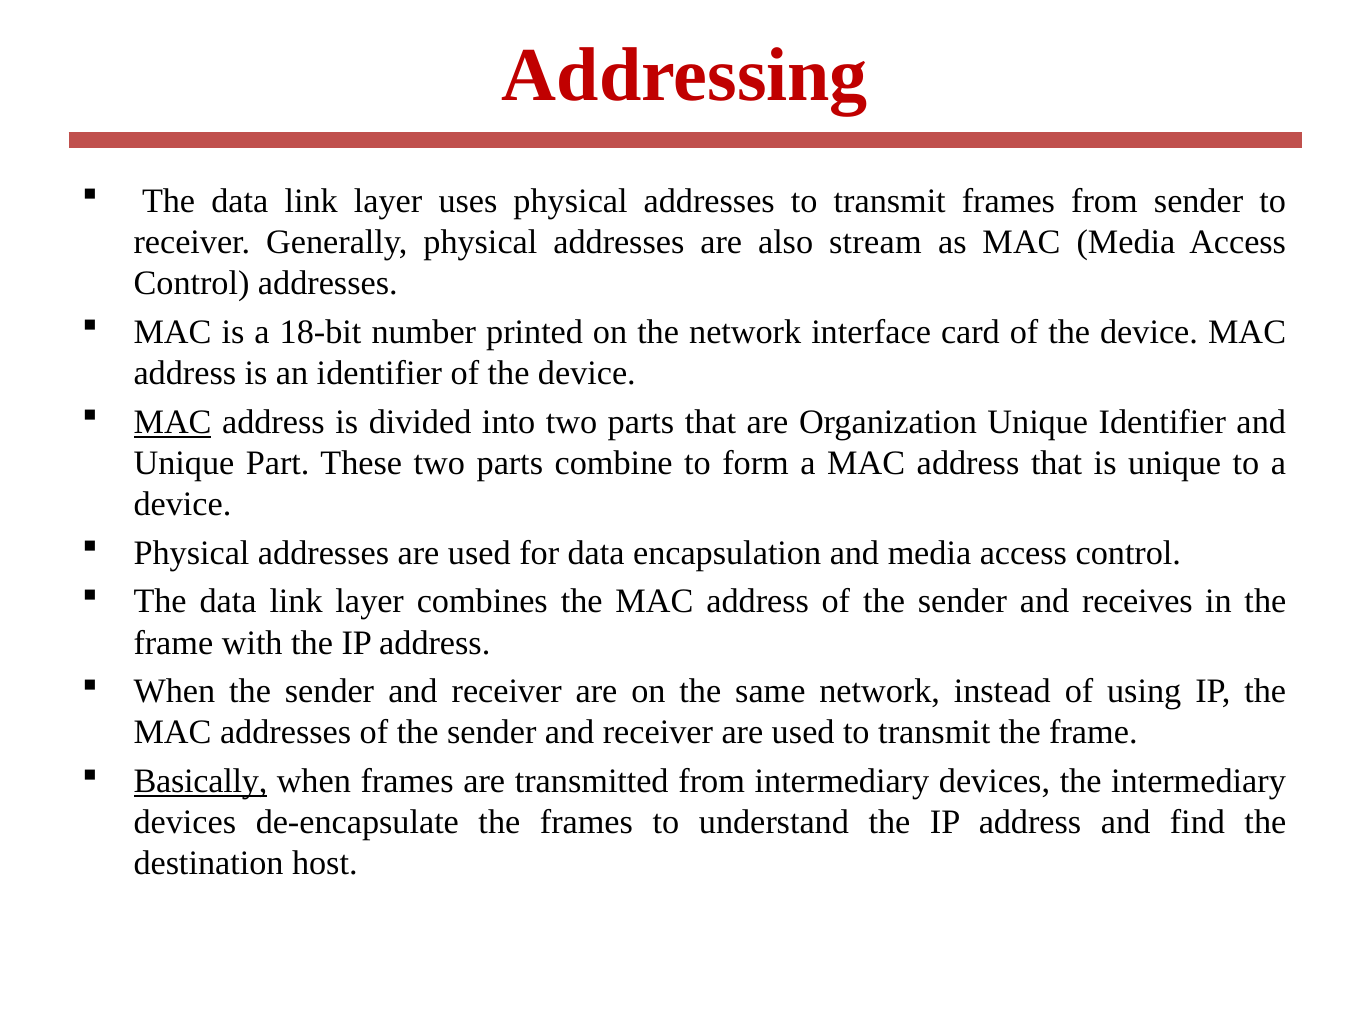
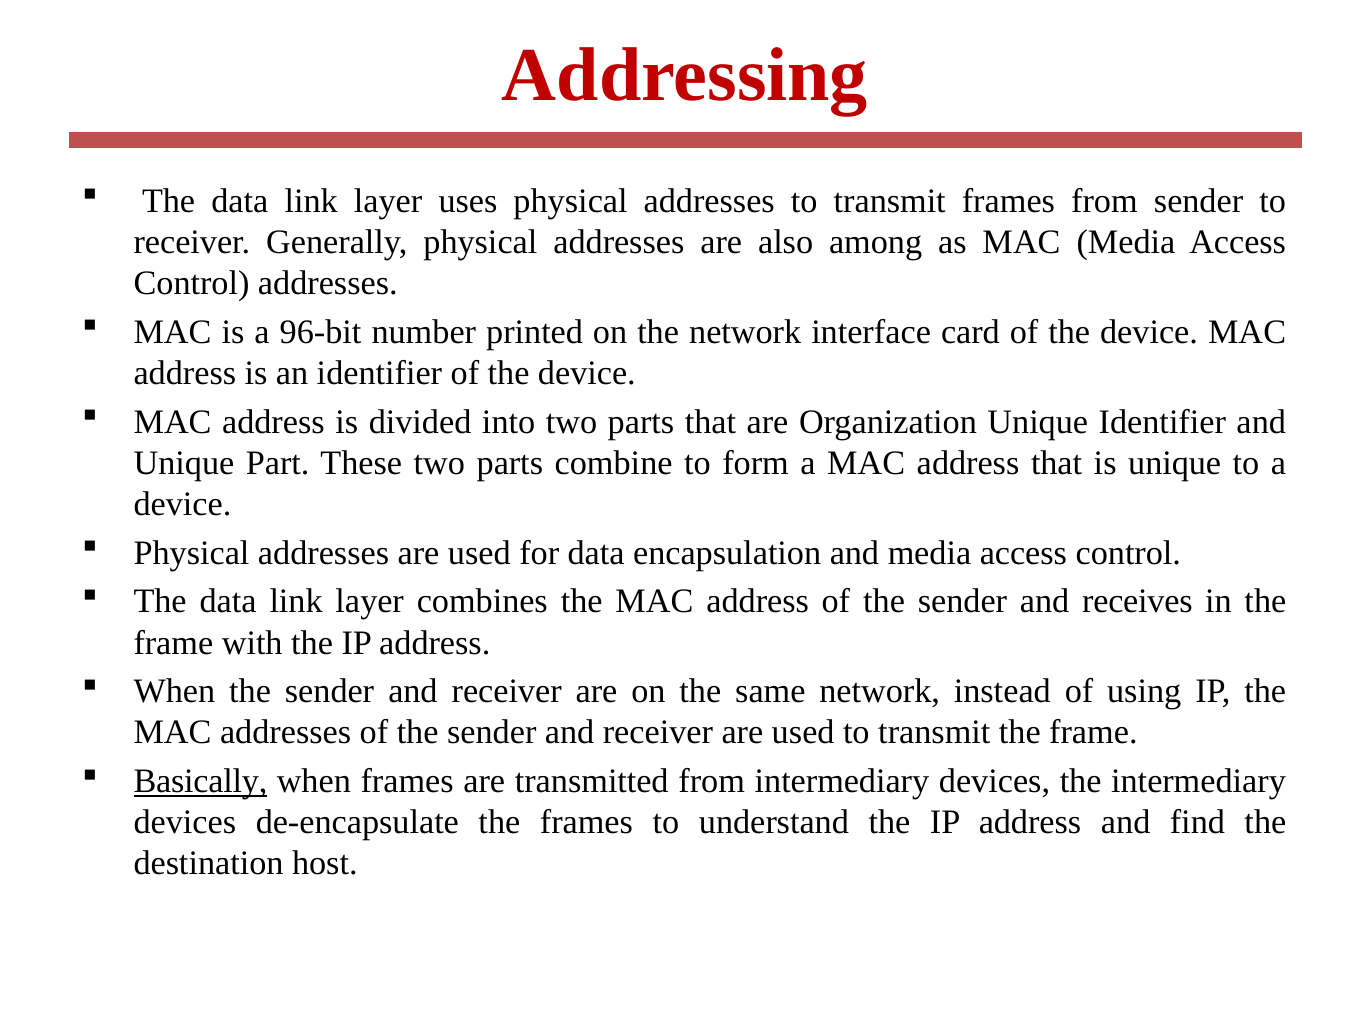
stream: stream -> among
18-bit: 18-bit -> 96-bit
MAC at (173, 422) underline: present -> none
